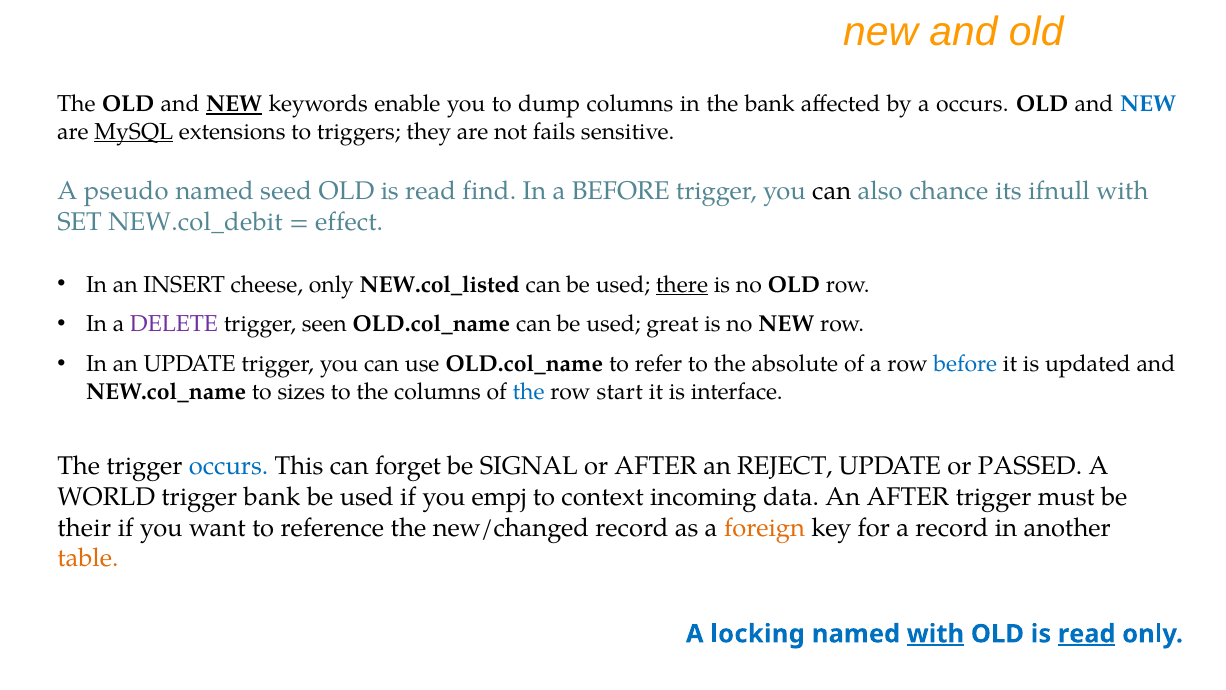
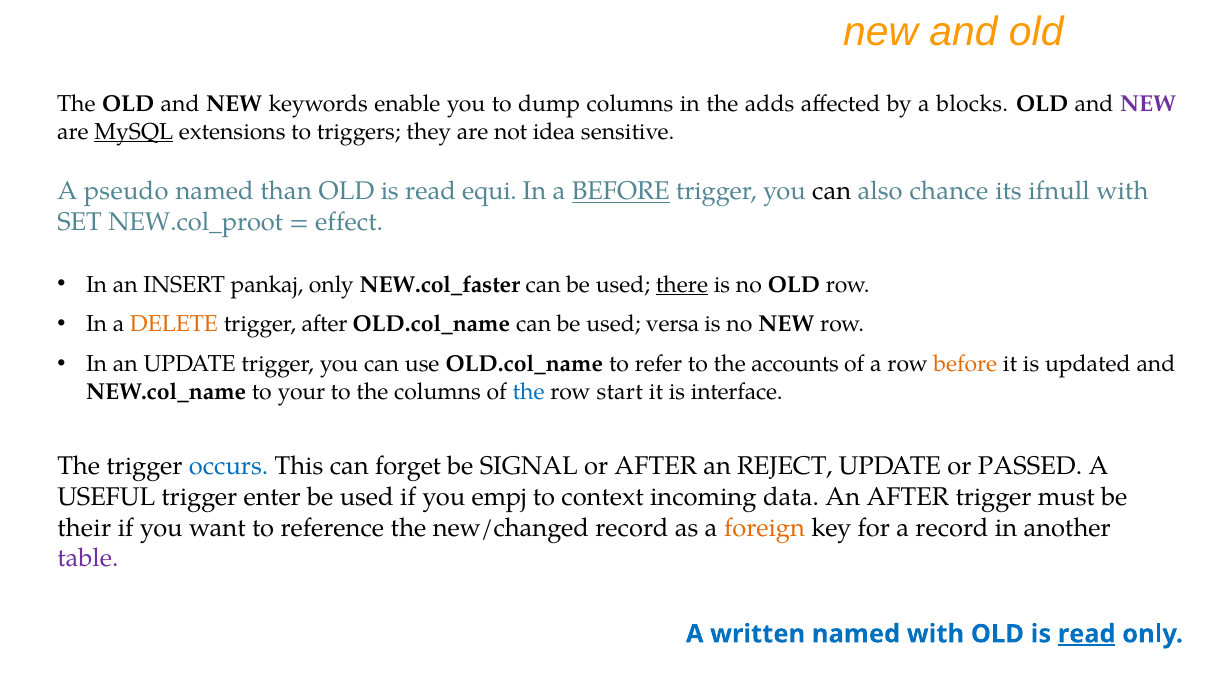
NEW at (234, 104) underline: present -> none
the bank: bank -> adds
a occurs: occurs -> blocks
NEW at (1148, 104) colour: blue -> purple
fails: fails -> idea
seed: seed -> than
find: find -> equi
BEFORE at (621, 191) underline: none -> present
NEW.col_debit: NEW.col_debit -> NEW.col_proot
cheese: cheese -> pankaj
NEW.col_listed: NEW.col_listed -> NEW.col_faster
DELETE colour: purple -> orange
trigger seen: seen -> after
great: great -> versa
absolute: absolute -> accounts
before at (965, 364) colour: blue -> orange
sizes: sizes -> your
WORLD: WORLD -> USEFUL
trigger bank: bank -> enter
table colour: orange -> purple
locking: locking -> written
with at (935, 634) underline: present -> none
